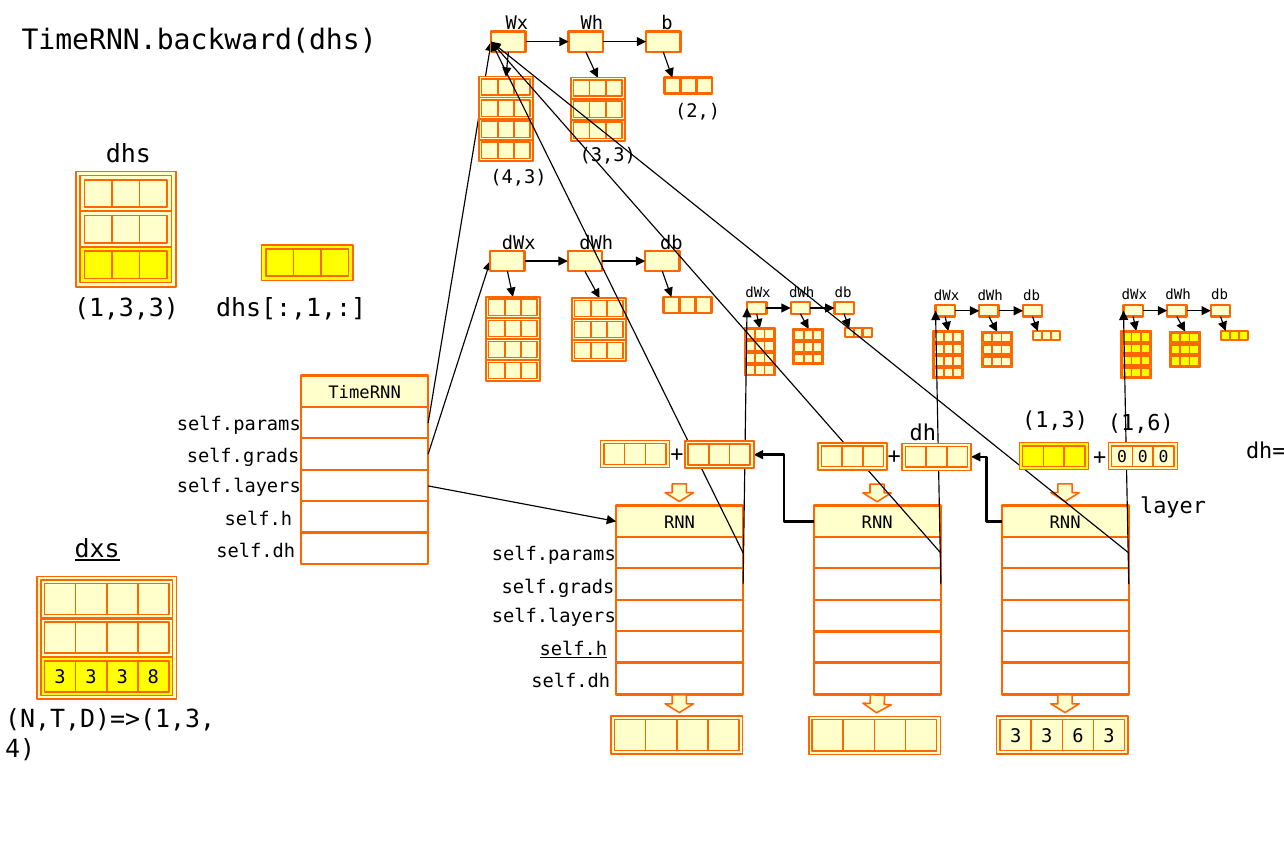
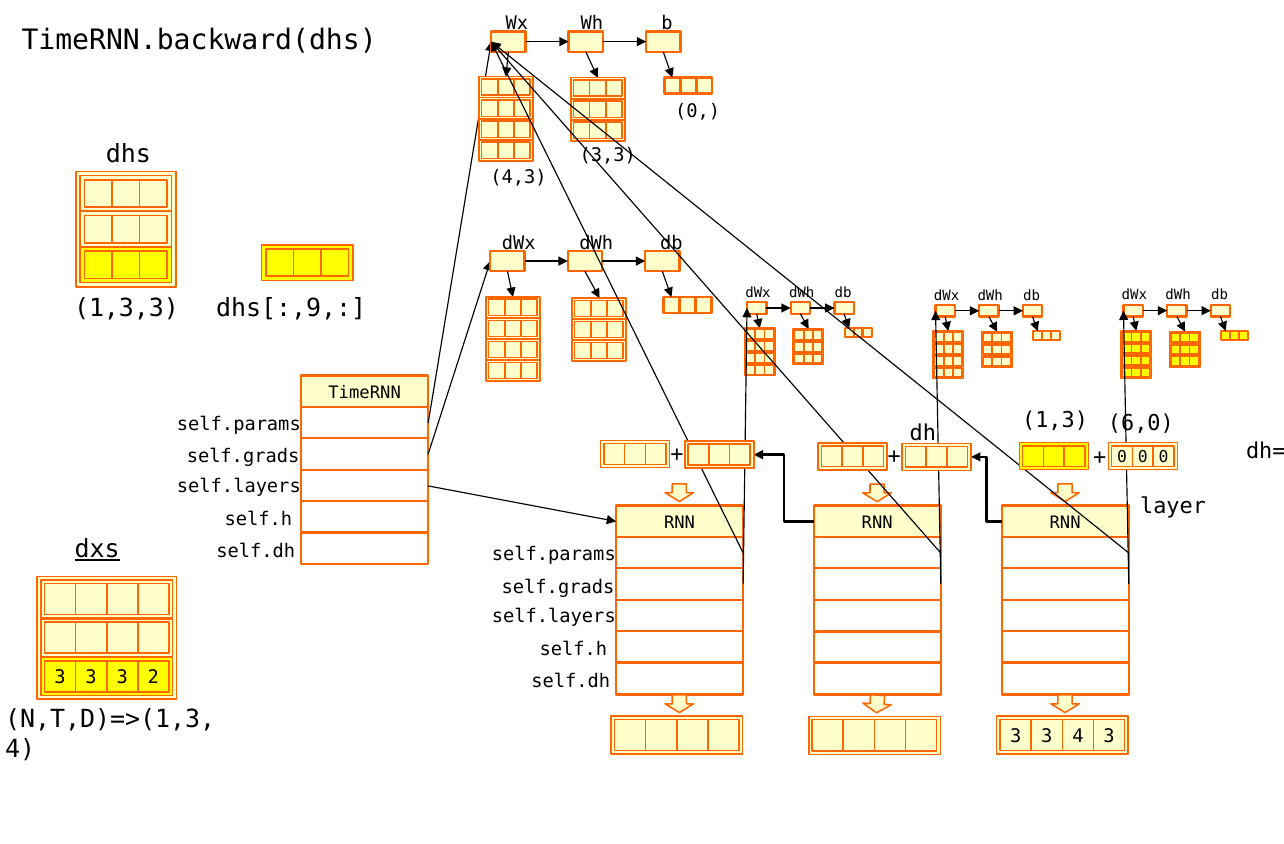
2 at (698, 111): 2 -> 0
dhs[:,1: dhs[:,1 -> dhs[:,9
1,6: 1,6 -> 6,0
self.h at (573, 649) underline: present -> none
8: 8 -> 2
3 6: 6 -> 4
